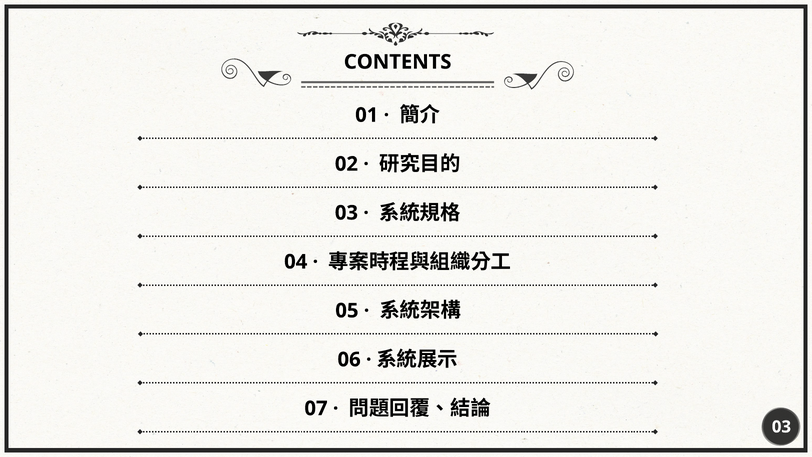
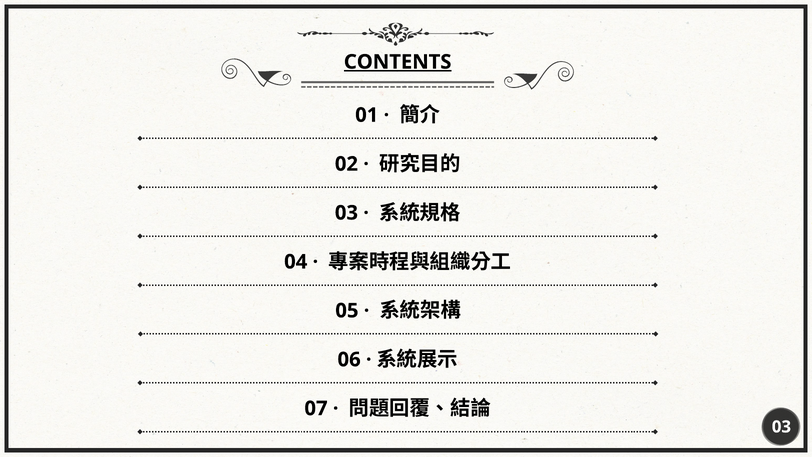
CONTENTS underline: none -> present
